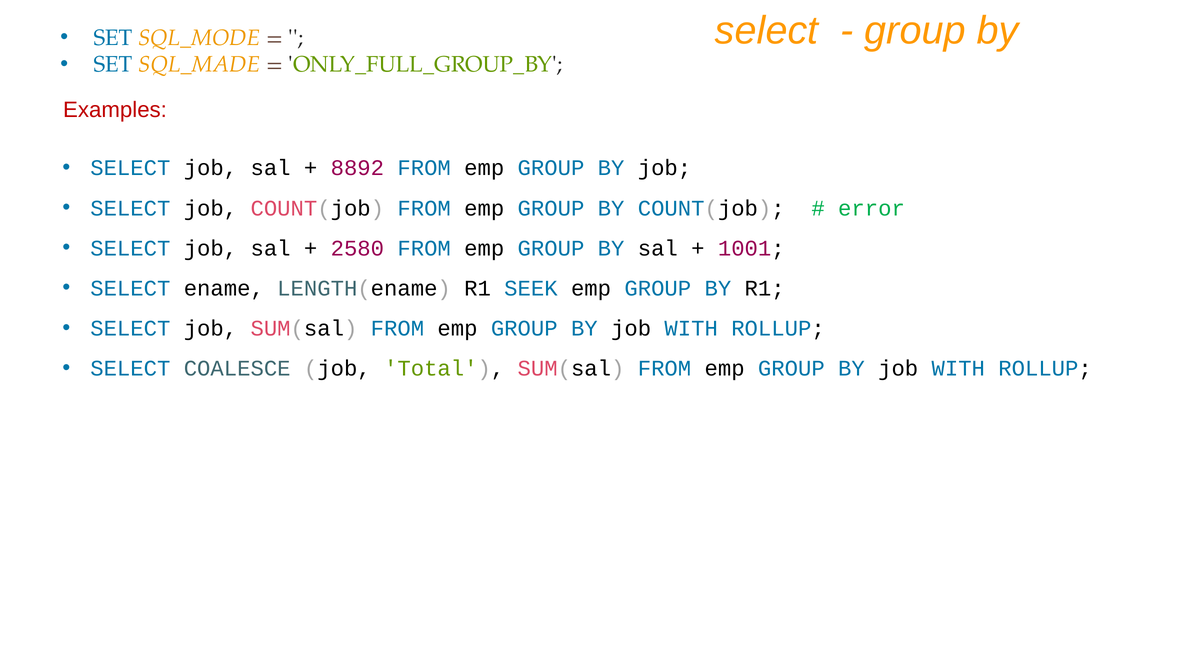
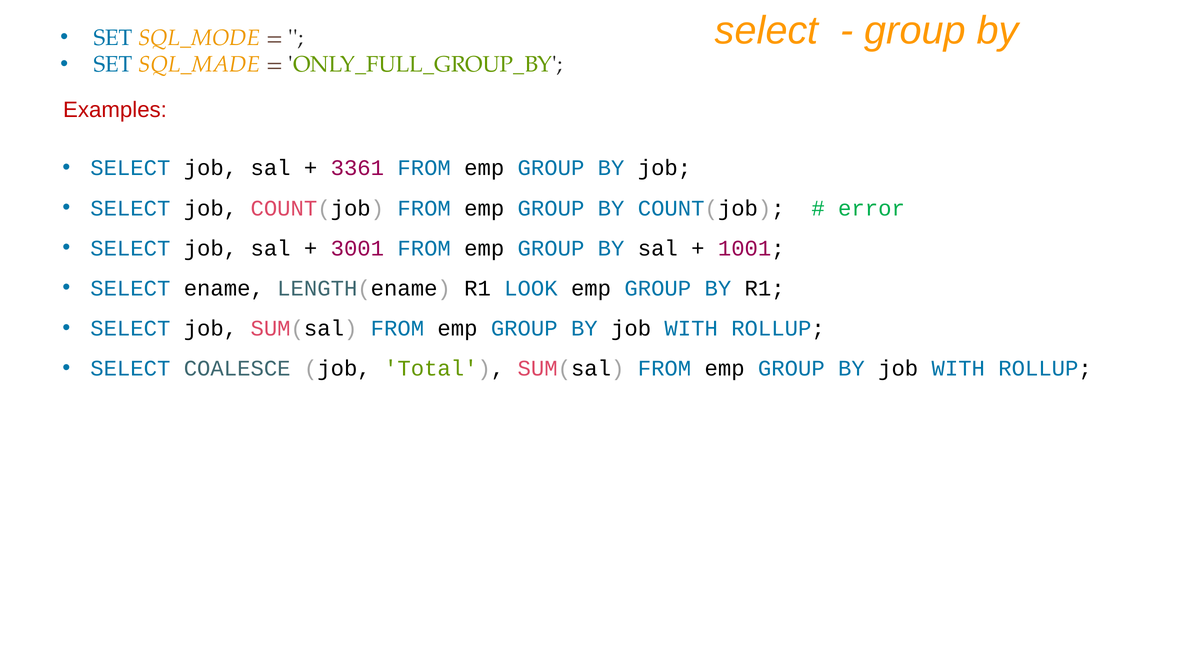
8892: 8892 -> 3361
2580: 2580 -> 3001
SEEK: SEEK -> LOOK
